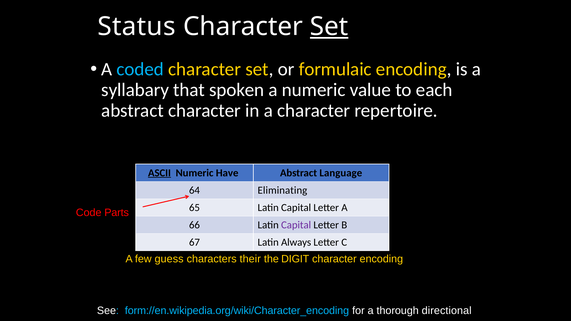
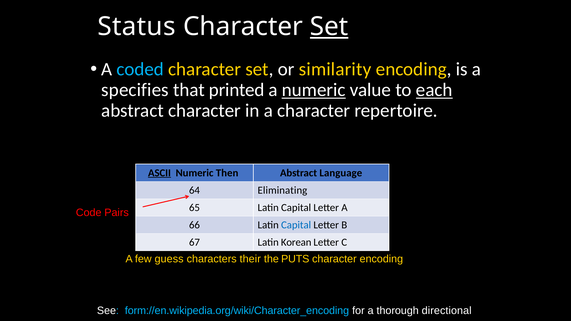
formulaic: formulaic -> similarity
syllabary: syllabary -> specifies
spoken: spoken -> printed
numeric at (314, 90) underline: none -> present
each underline: none -> present
Have: Have -> Then
Parts: Parts -> Pairs
Capital at (296, 225) colour: purple -> blue
Always: Always -> Korean
DIGIT: DIGIT -> PUTS
